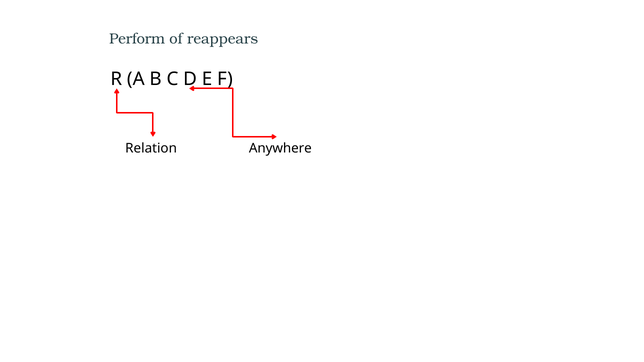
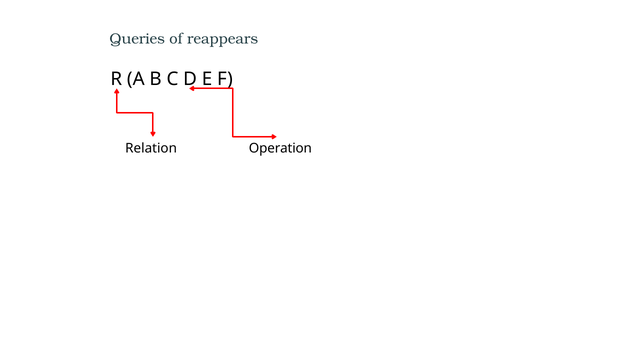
Perform: Perform -> Queries
Anywhere: Anywhere -> Operation
